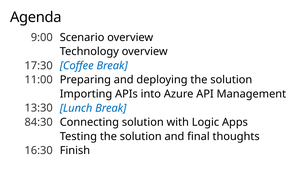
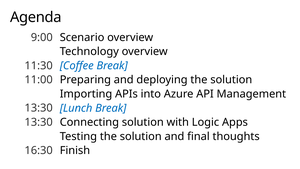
17:30: 17:30 -> 11:30
84:30 at (39, 122): 84:30 -> 13:30
